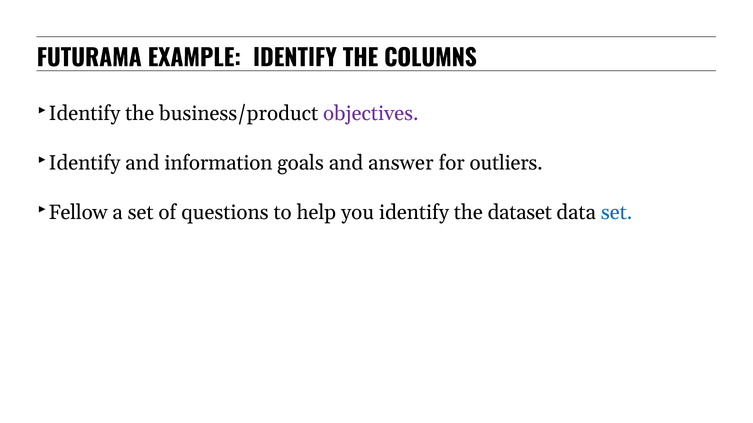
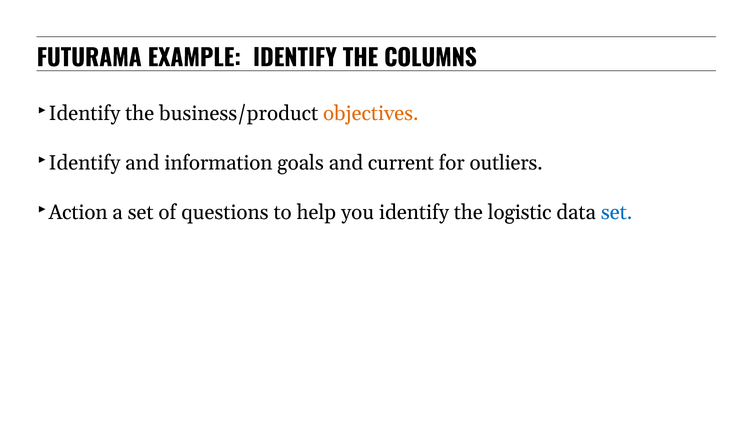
objectives colour: purple -> orange
answer: answer -> current
Fellow: Fellow -> Action
dataset: dataset -> logistic
